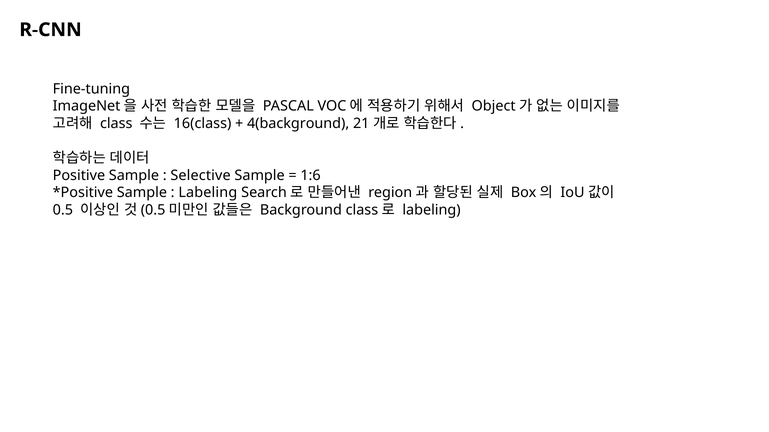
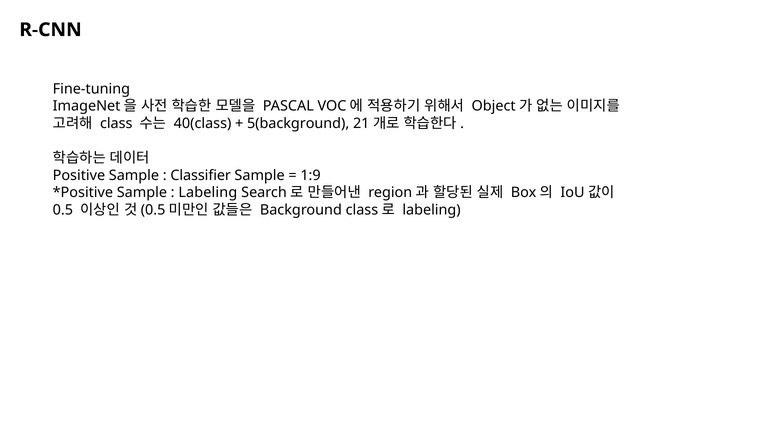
16(class: 16(class -> 40(class
4(background: 4(background -> 5(background
Selective: Selective -> Classifier
1:6: 1:6 -> 1:9
